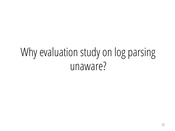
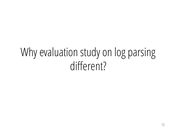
unaware: unaware -> different
